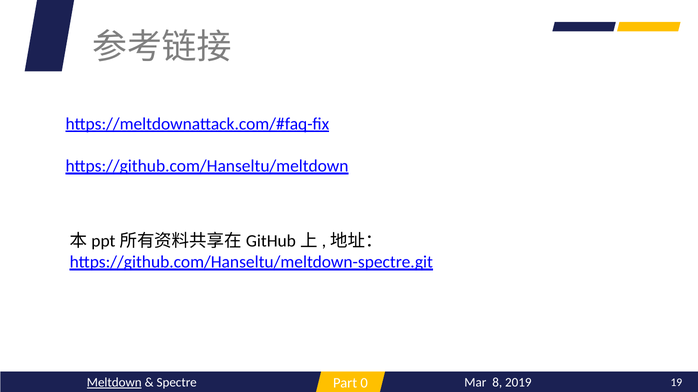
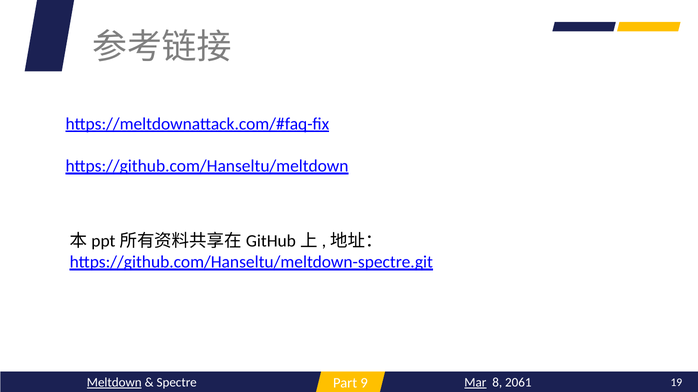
0: 0 -> 9
Mar underline: none -> present
2019: 2019 -> 2061
